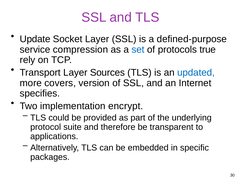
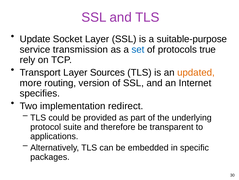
defined-purpose: defined-purpose -> suitable-purpose
compression: compression -> transmission
updated colour: blue -> orange
covers: covers -> routing
encrypt: encrypt -> redirect
